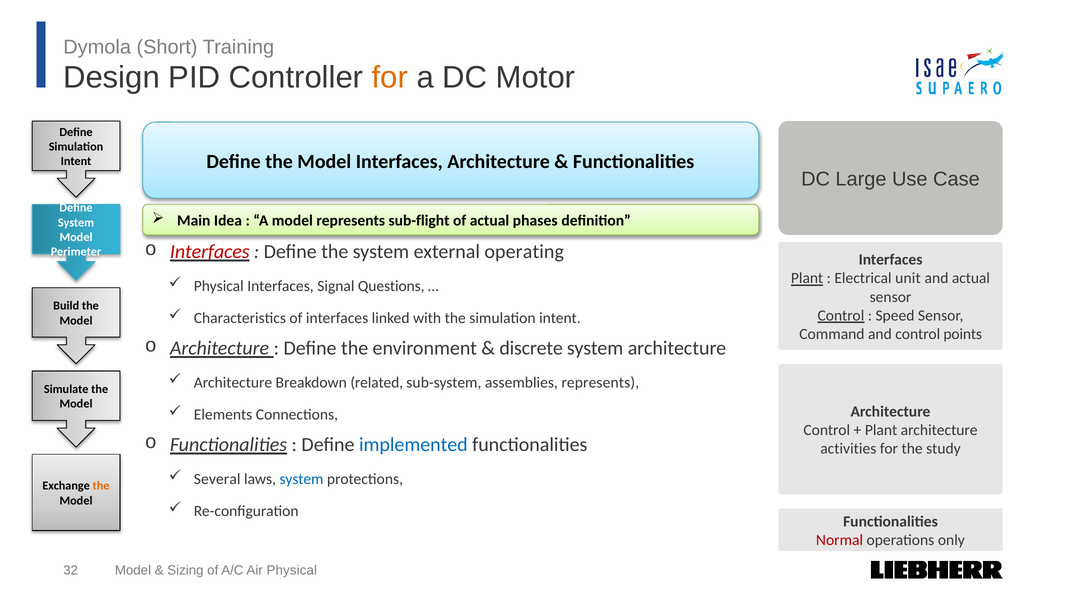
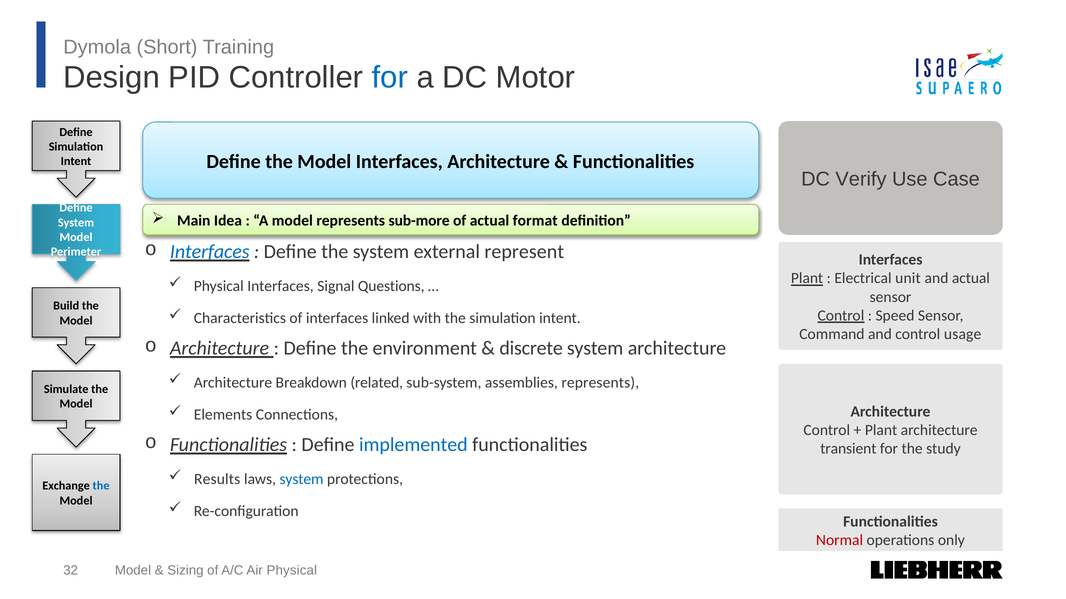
for at (390, 77) colour: orange -> blue
Large: Large -> Verify
sub-flight: sub-flight -> sub-more
phases: phases -> format
Interfaces at (210, 252) colour: red -> blue
operating: operating -> represent
points: points -> usage
activities: activities -> transient
Several: Several -> Results
the at (101, 486) colour: orange -> blue
